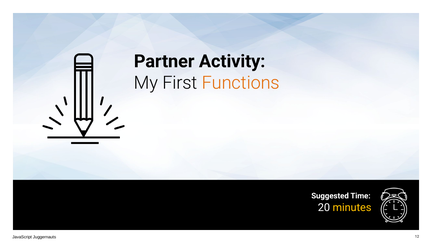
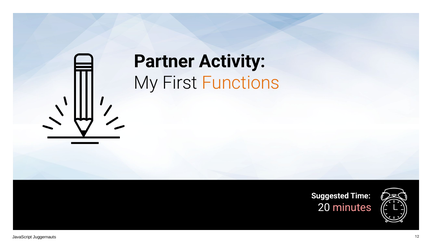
minutes colour: yellow -> pink
